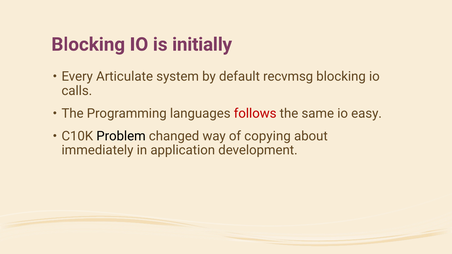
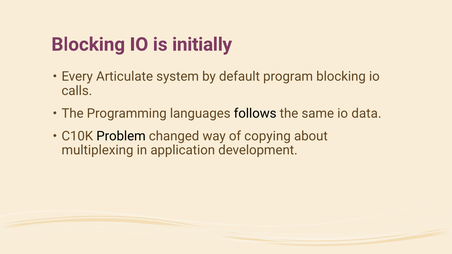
recvmsg: recvmsg -> program
follows colour: red -> black
easy: easy -> data
immediately: immediately -> multiplexing
